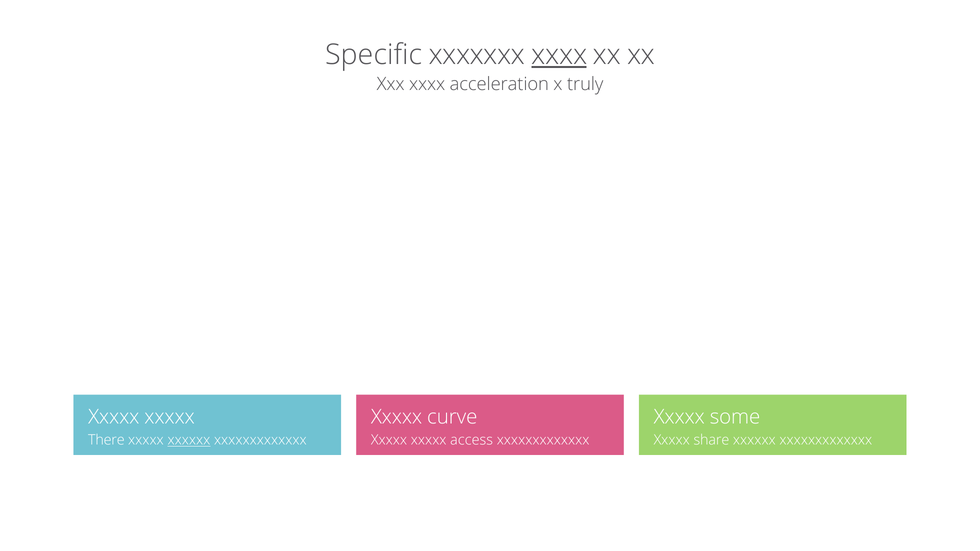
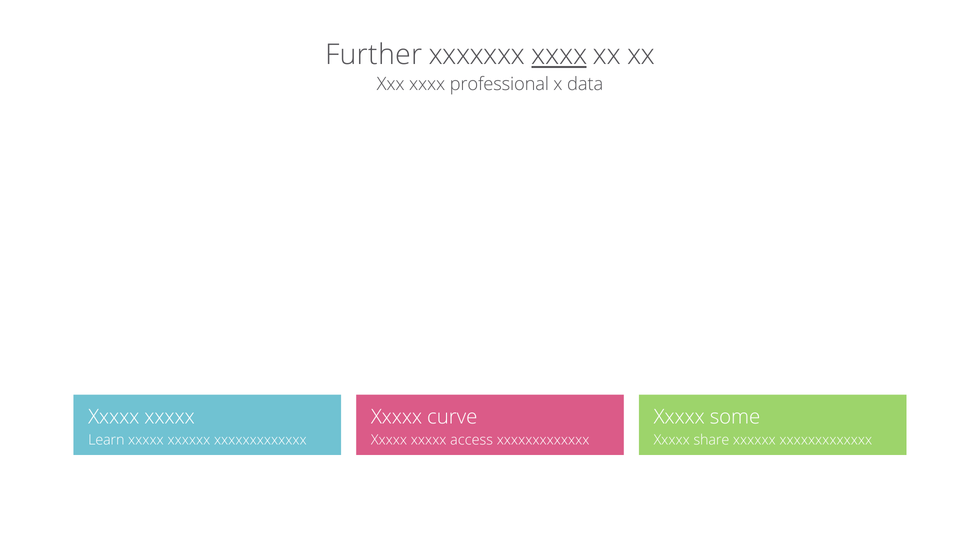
Specific: Specific -> Further
acceleration: acceleration -> professional
truly: truly -> data
There: There -> Learn
xxxxxx at (189, 440) underline: present -> none
